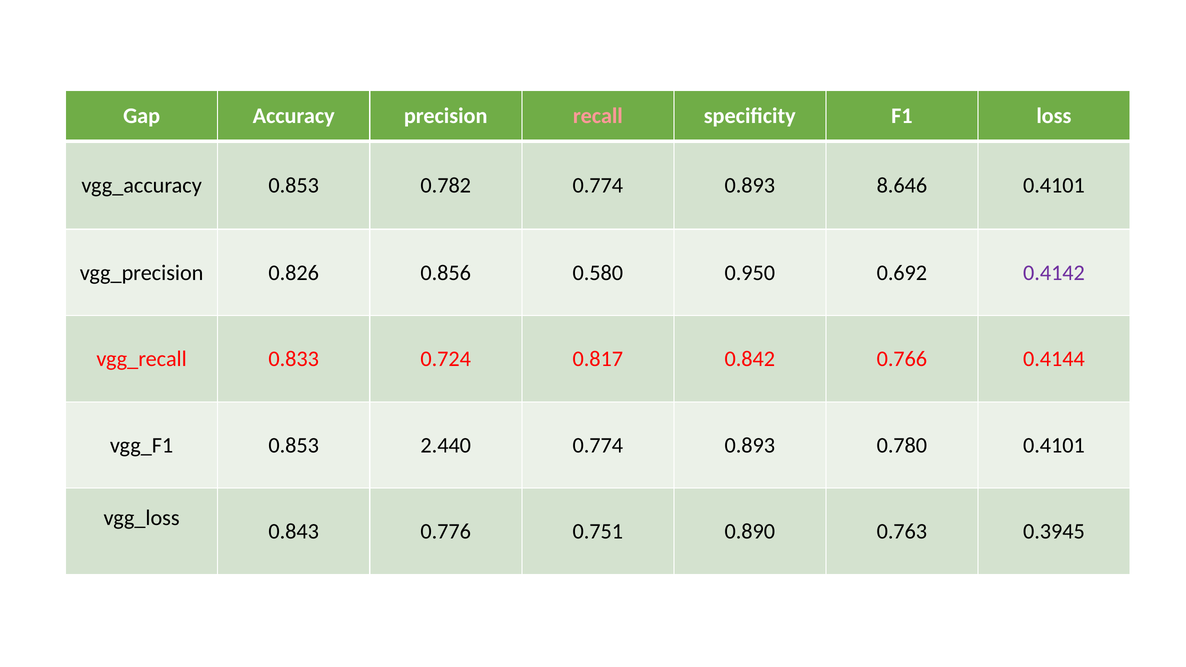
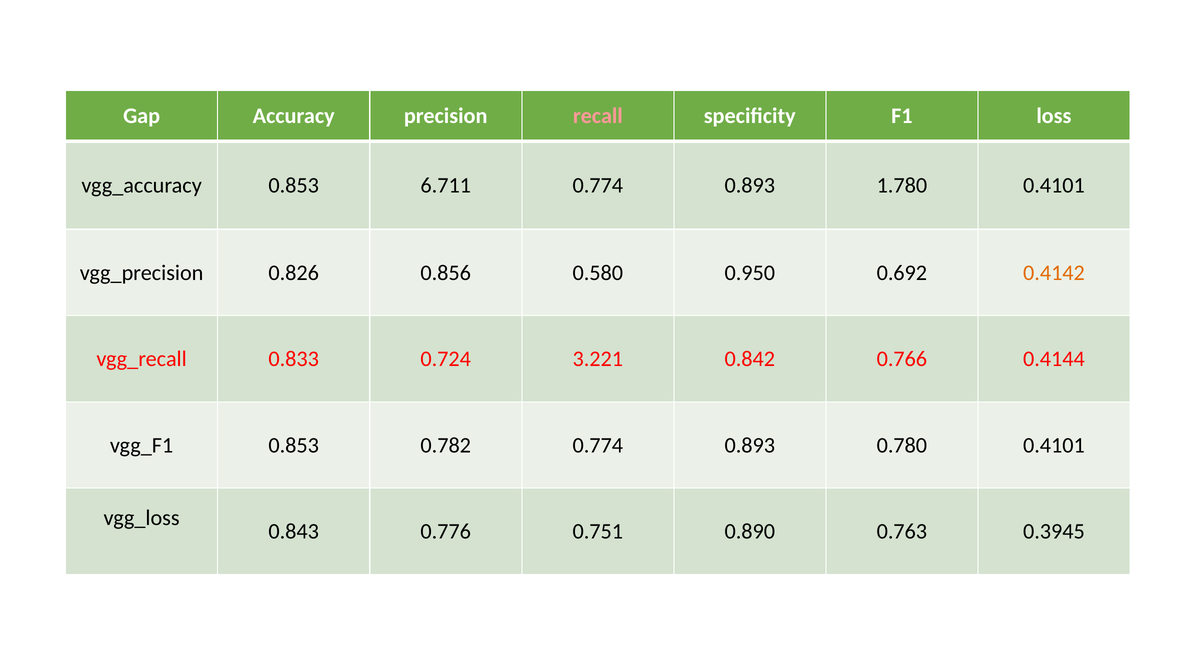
0.782: 0.782 -> 6.711
8.646: 8.646 -> 1.780
0.4142 colour: purple -> orange
0.817: 0.817 -> 3.221
2.440: 2.440 -> 0.782
